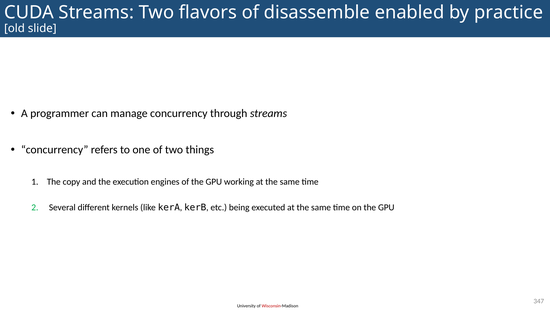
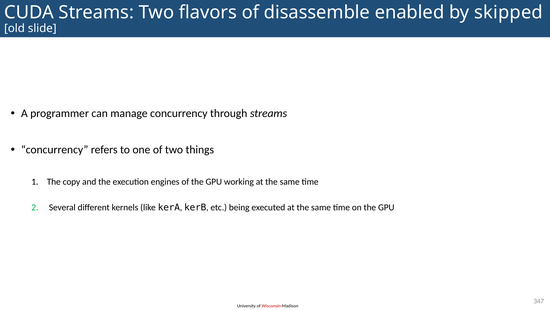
practice: practice -> skipped
